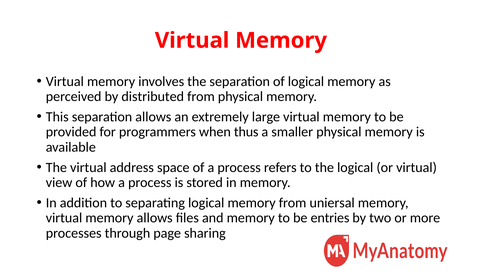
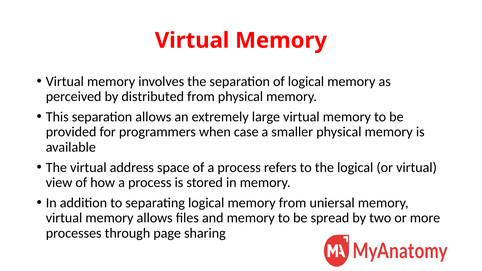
thus: thus -> case
entries: entries -> spread
